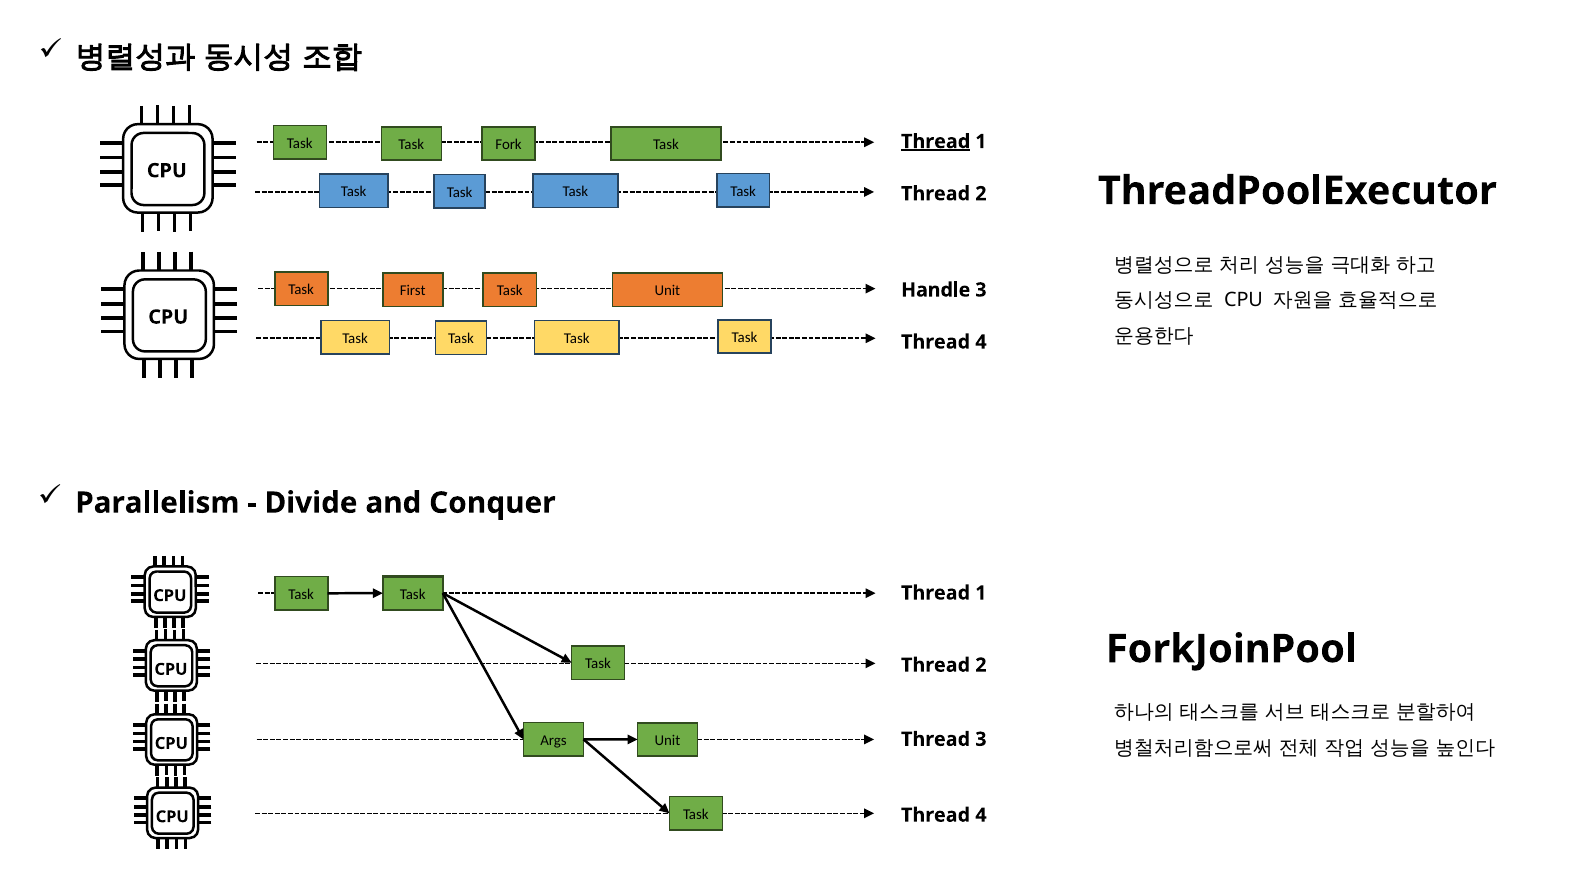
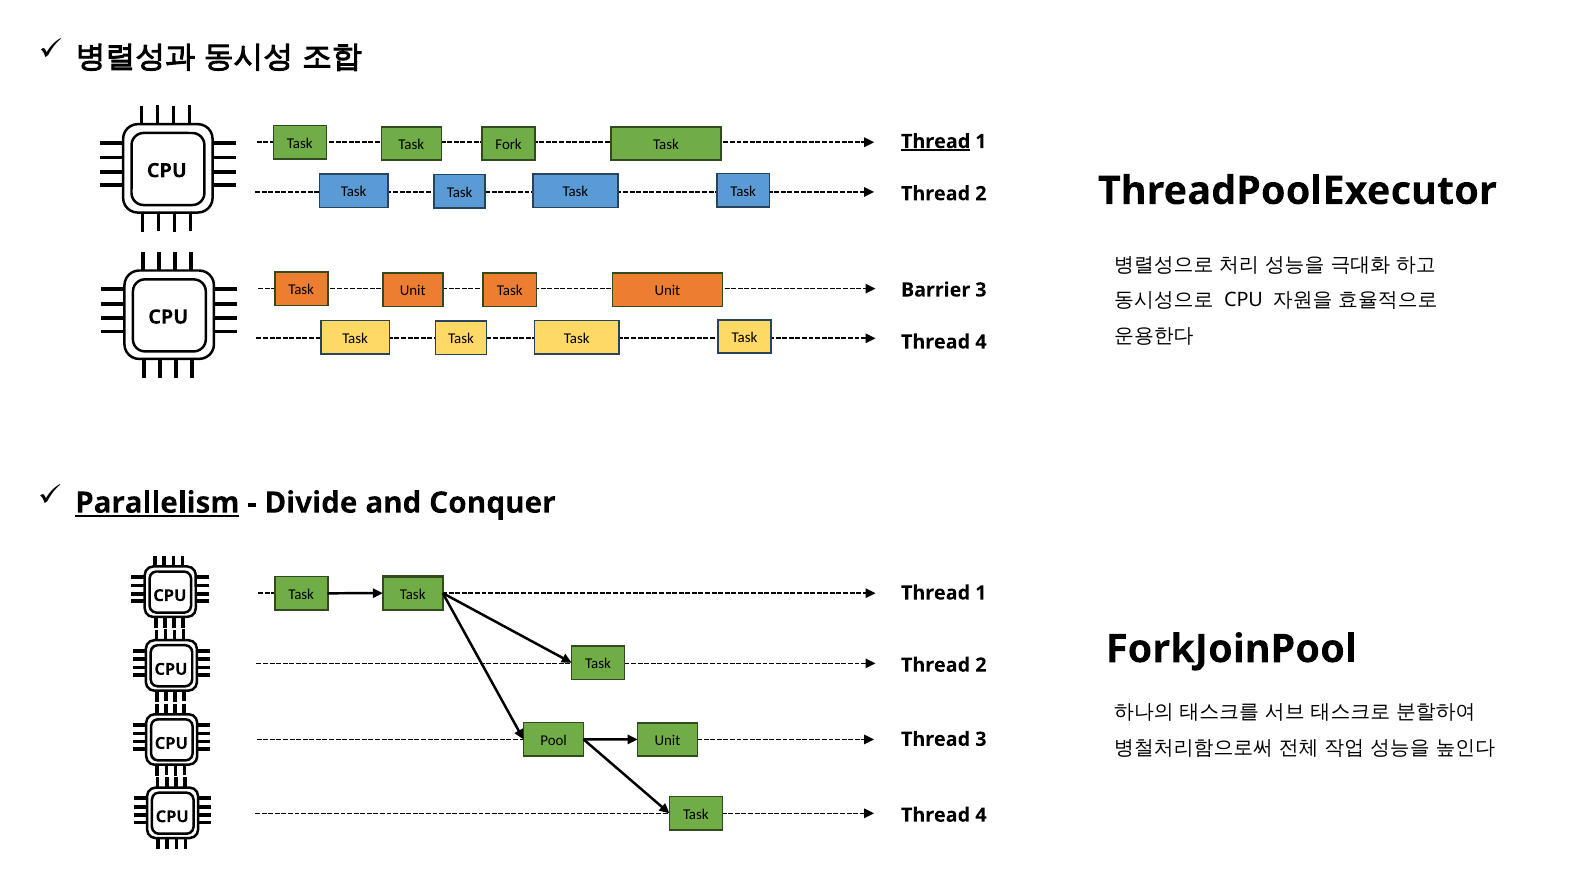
First at (413, 291): First -> Unit
Handle: Handle -> Barrier
Parallelism underline: none -> present
Args: Args -> Pool
